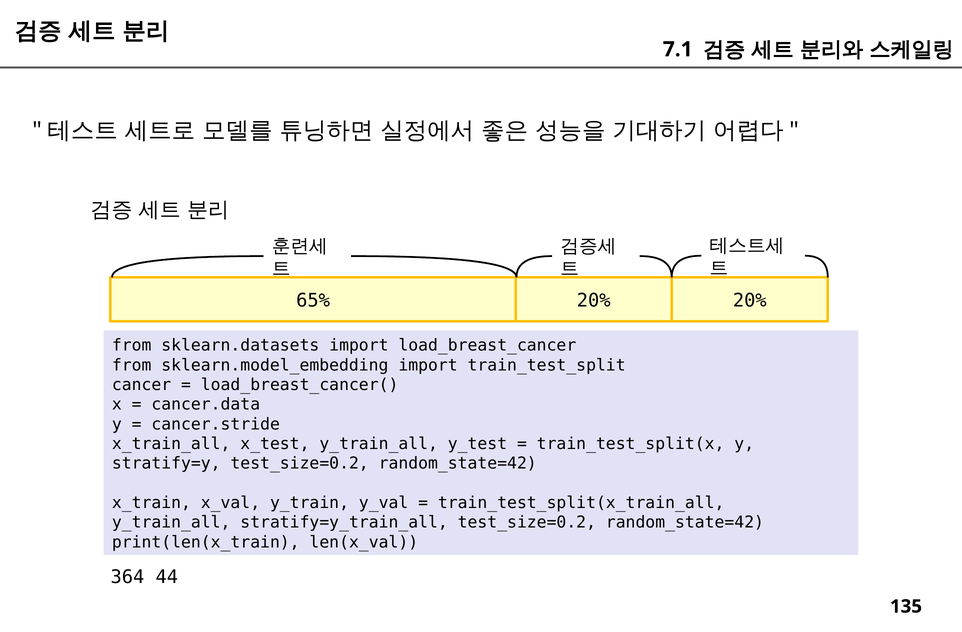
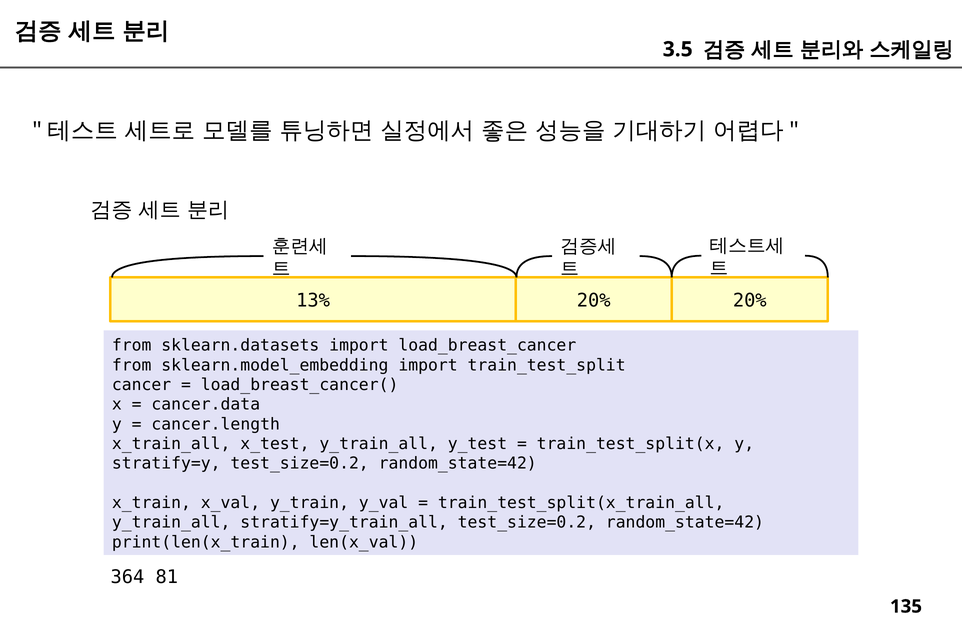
7.1: 7.1 -> 3.5
65%: 65% -> 13%
cancer.stride: cancer.stride -> cancer.length
44: 44 -> 81
